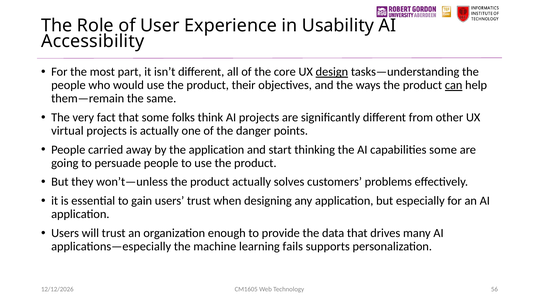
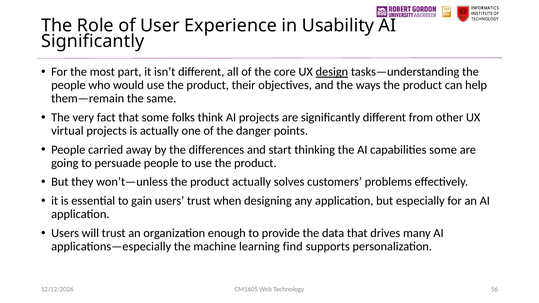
Accessibility at (93, 41): Accessibility -> Significantly
can underline: present -> none
the application: application -> differences
fails: fails -> find
